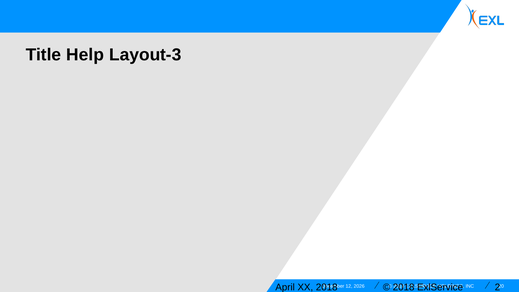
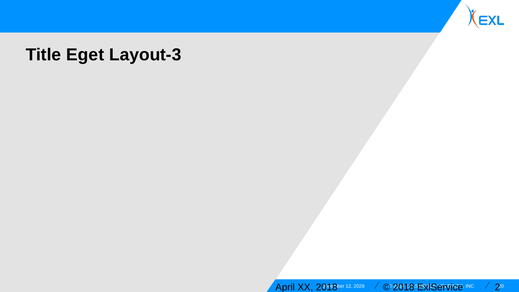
Help: Help -> Eget
